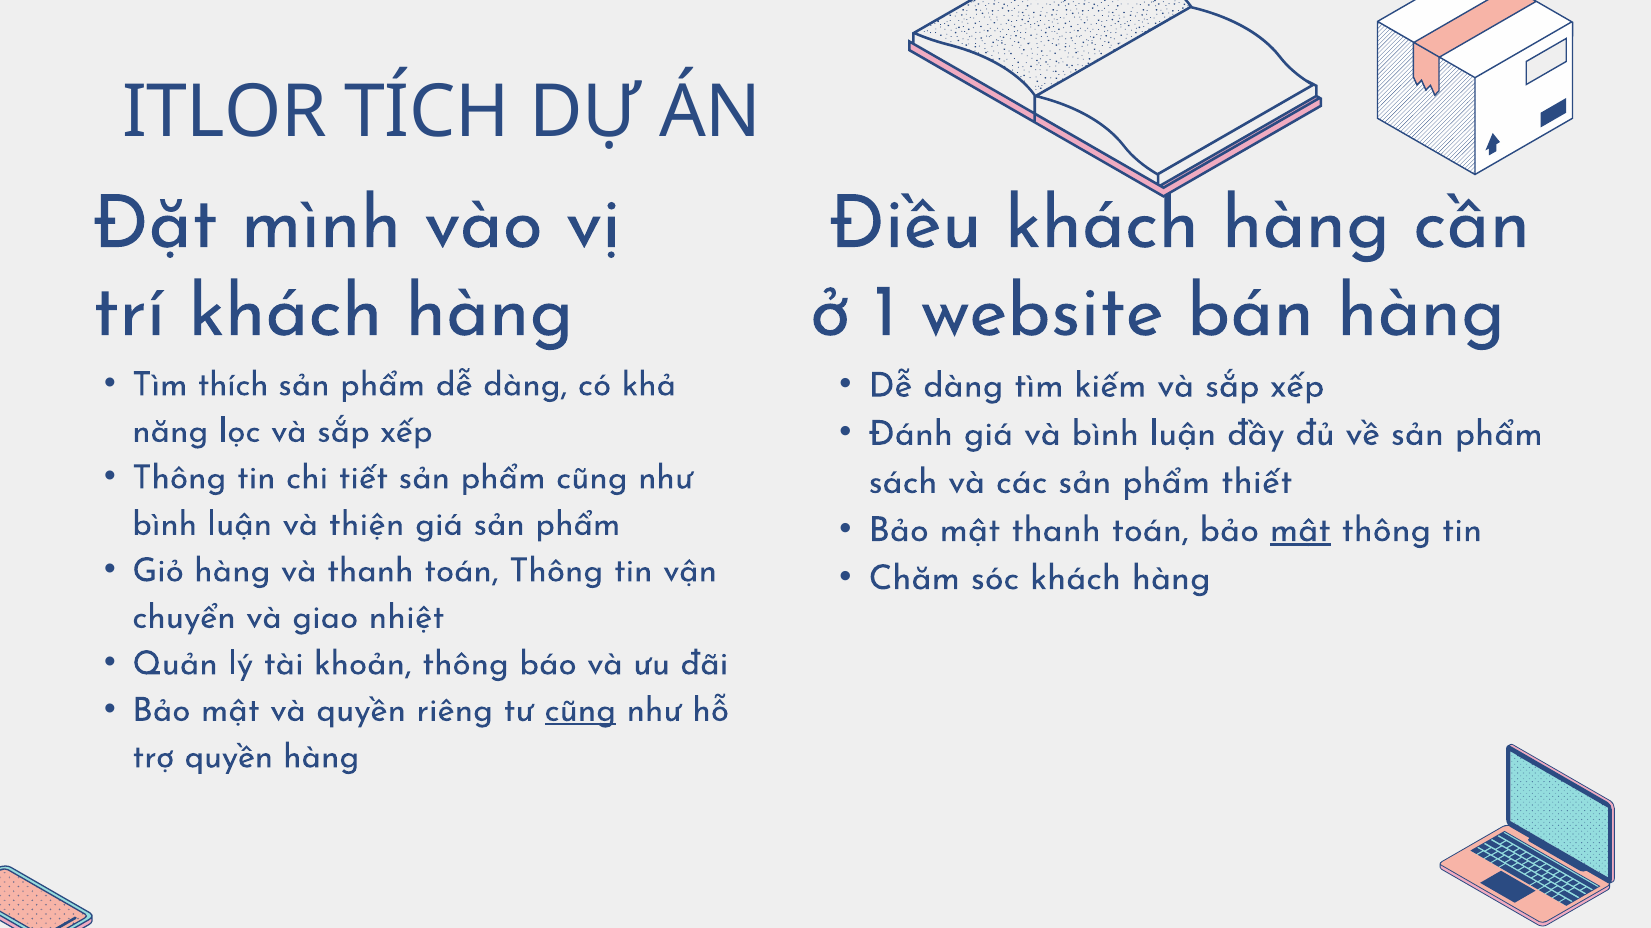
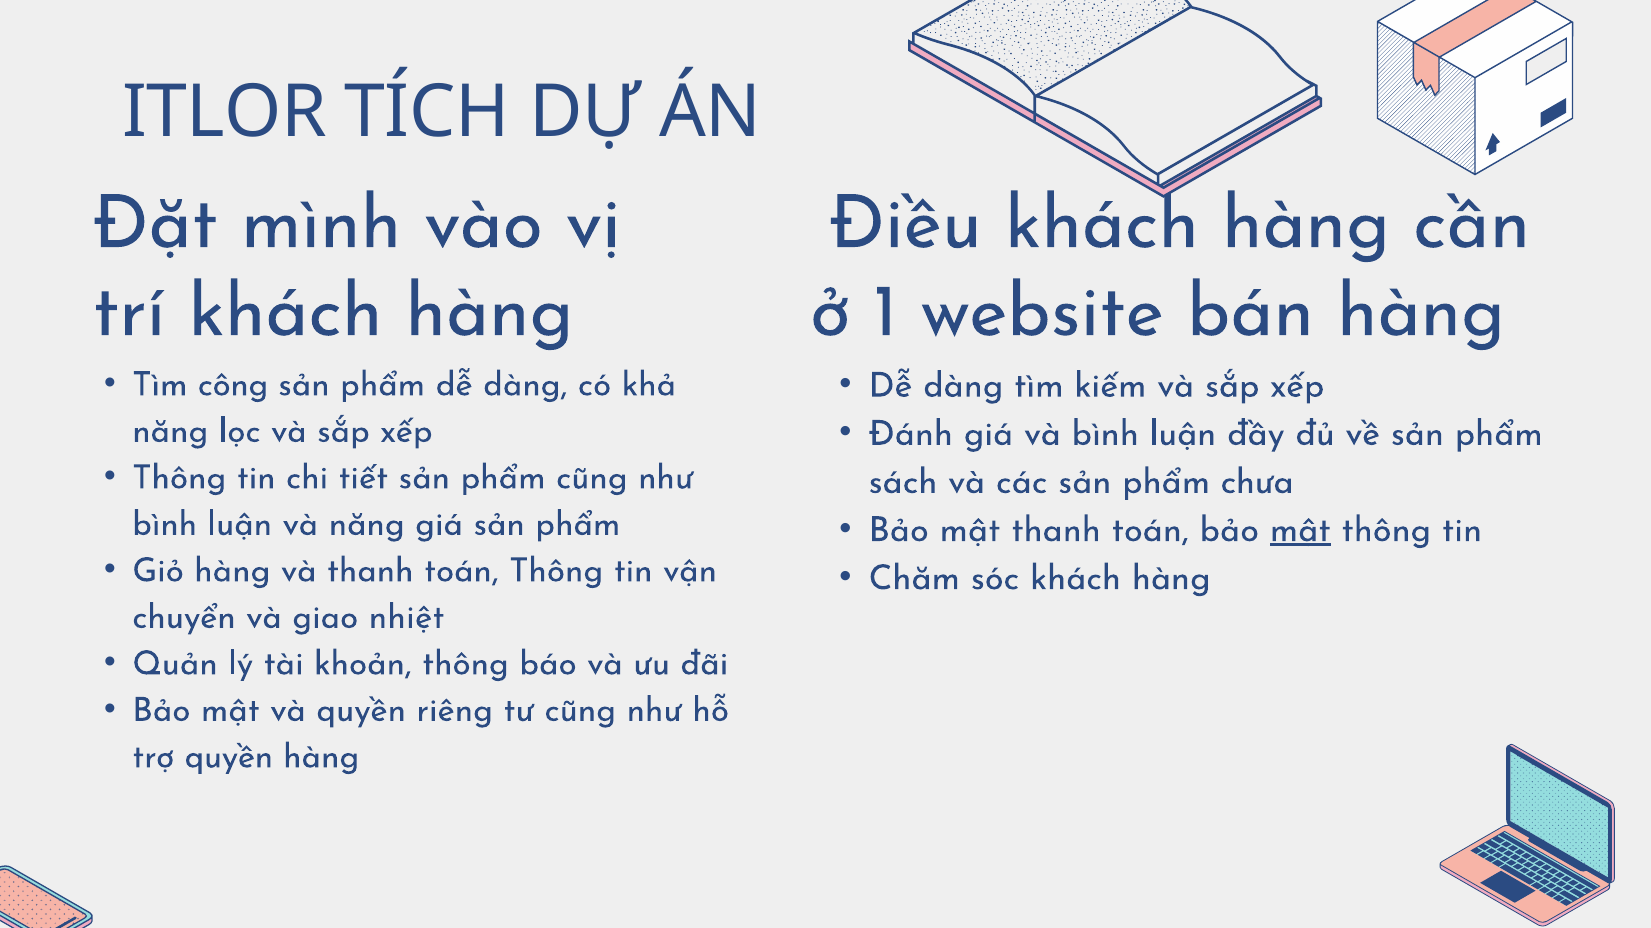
thích: thích -> công
thiết: thiết -> chưa
và thiện: thiện -> năng
cũng at (580, 710) underline: present -> none
